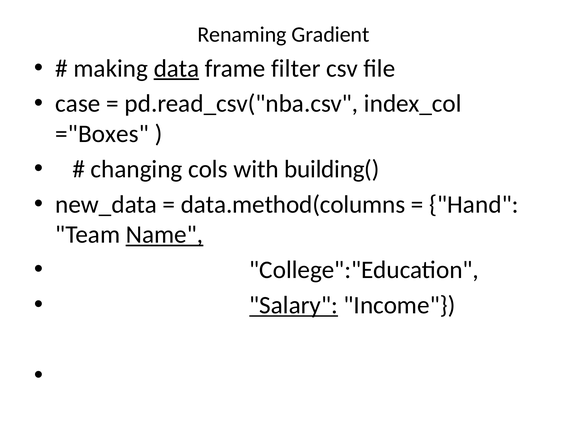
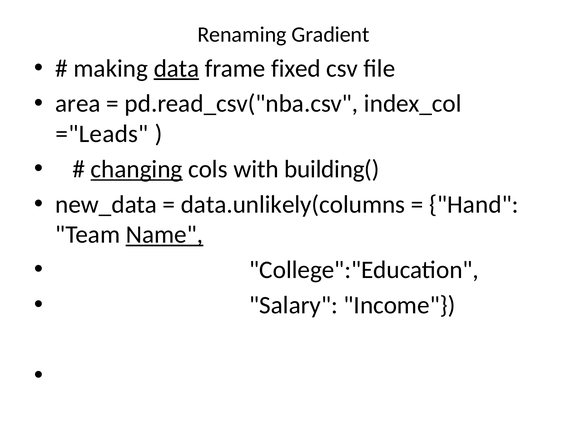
filter: filter -> fixed
case: case -> area
="Boxes: ="Boxes -> ="Leads
changing underline: none -> present
data.method(columns: data.method(columns -> data.unlikely(columns
Salary underline: present -> none
